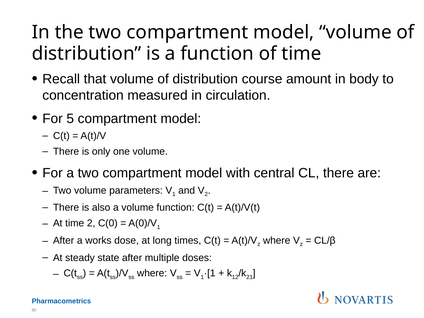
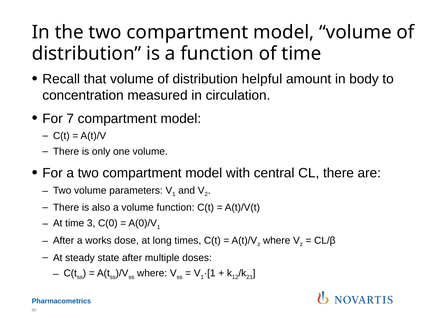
course: course -> helpful
5: 5 -> 7
time 2: 2 -> 3
